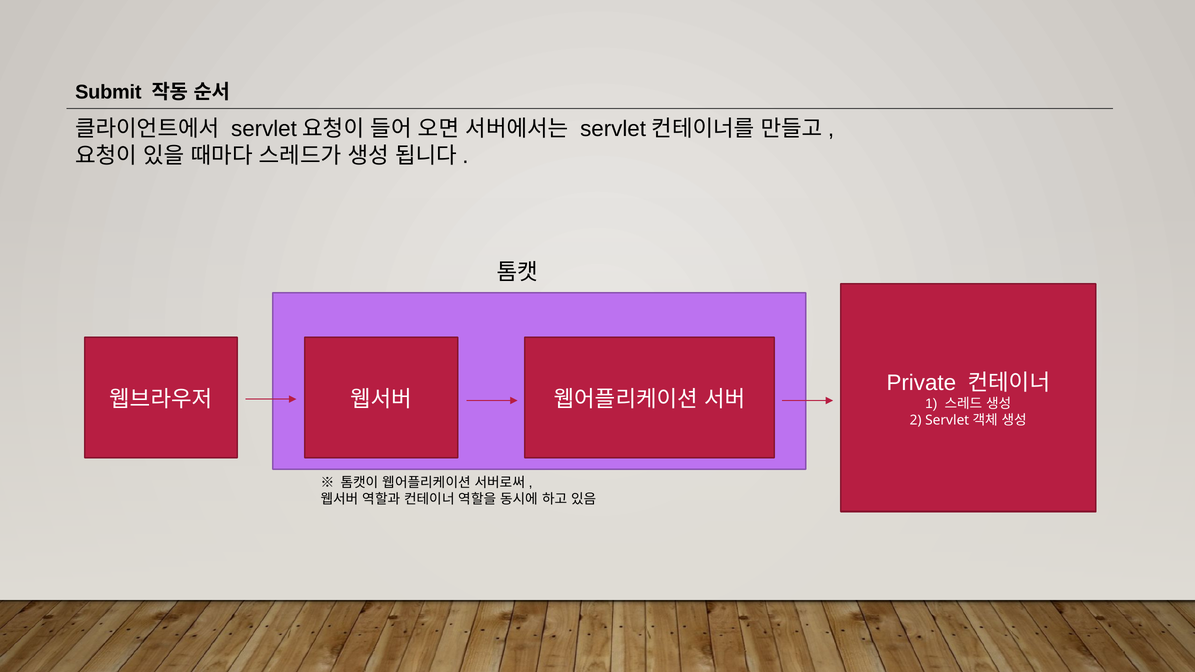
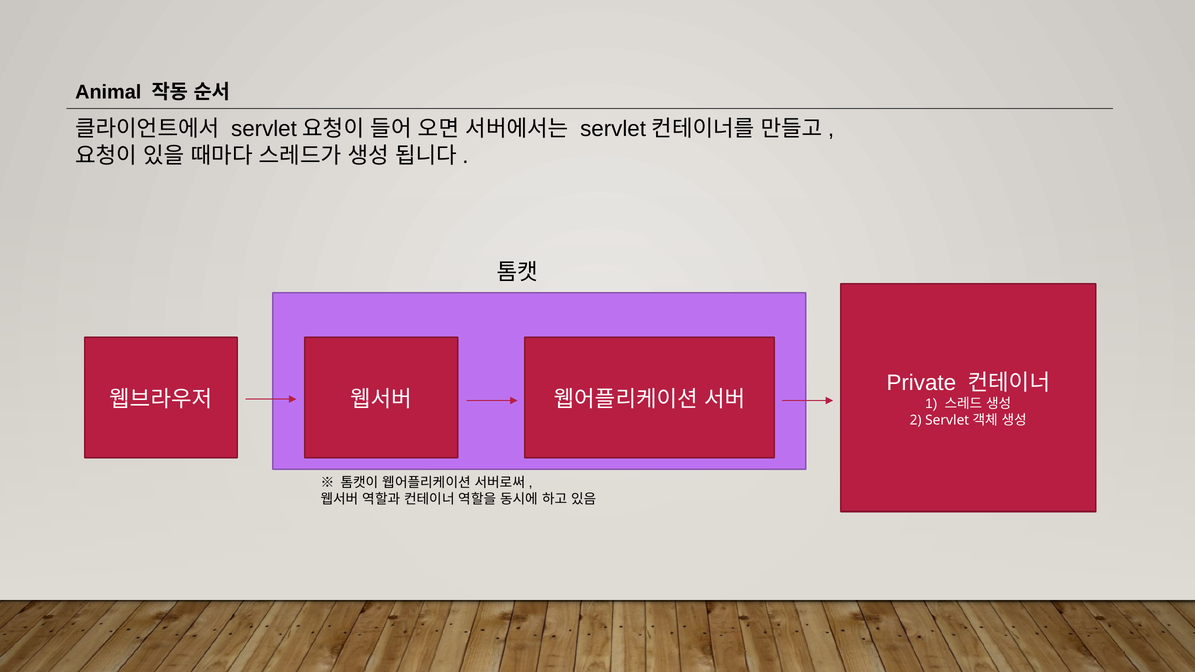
Submit: Submit -> Animal
